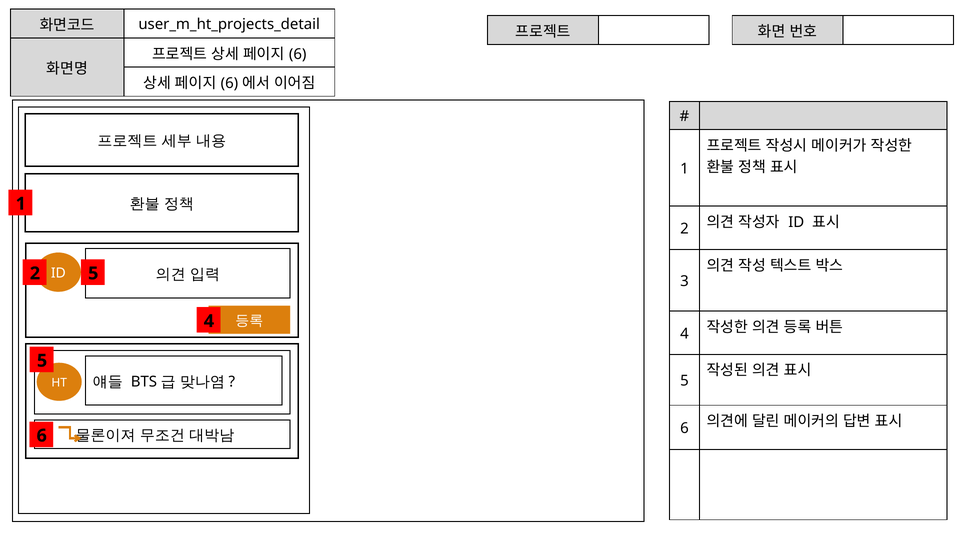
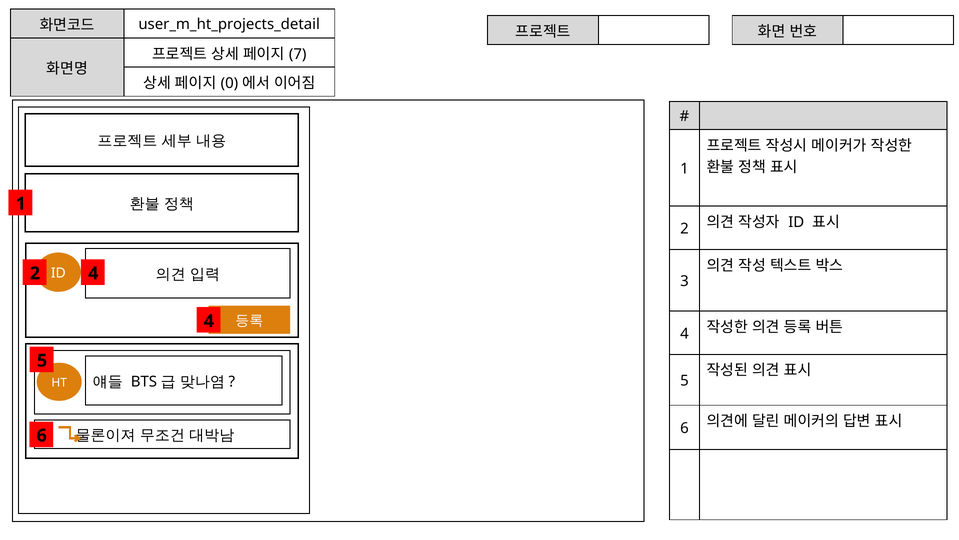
6 at (298, 54): 6 -> 7
6 at (229, 83): 6 -> 0
2 5: 5 -> 4
